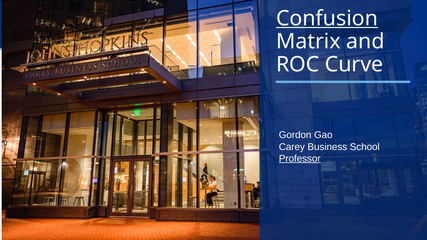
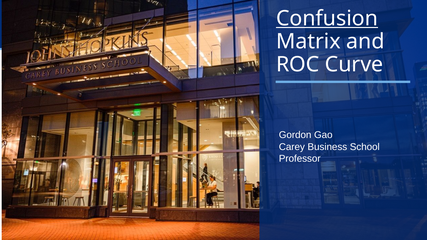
Professor underline: present -> none
